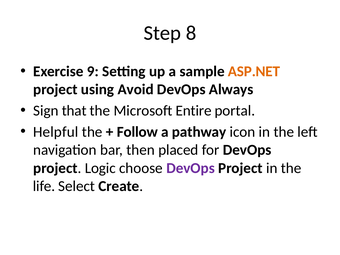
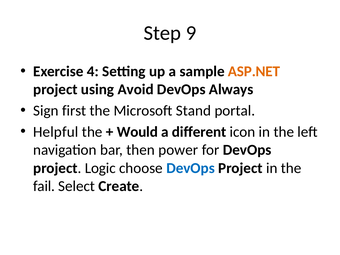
8: 8 -> 9
9: 9 -> 4
that: that -> first
Entire: Entire -> Stand
Follow: Follow -> Would
pathway: pathway -> different
placed: placed -> power
DevOps at (191, 168) colour: purple -> blue
life: life -> fail
